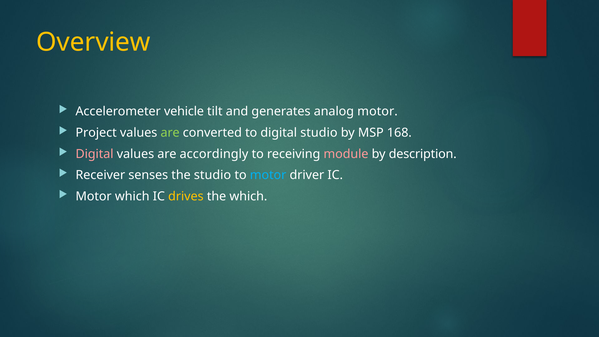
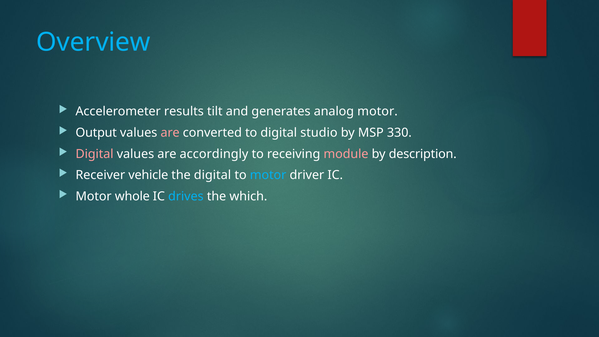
Overview colour: yellow -> light blue
vehicle: vehicle -> results
Project: Project -> Output
are at (170, 133) colour: light green -> pink
168: 168 -> 330
senses: senses -> vehicle
the studio: studio -> digital
Motor which: which -> whole
drives colour: yellow -> light blue
